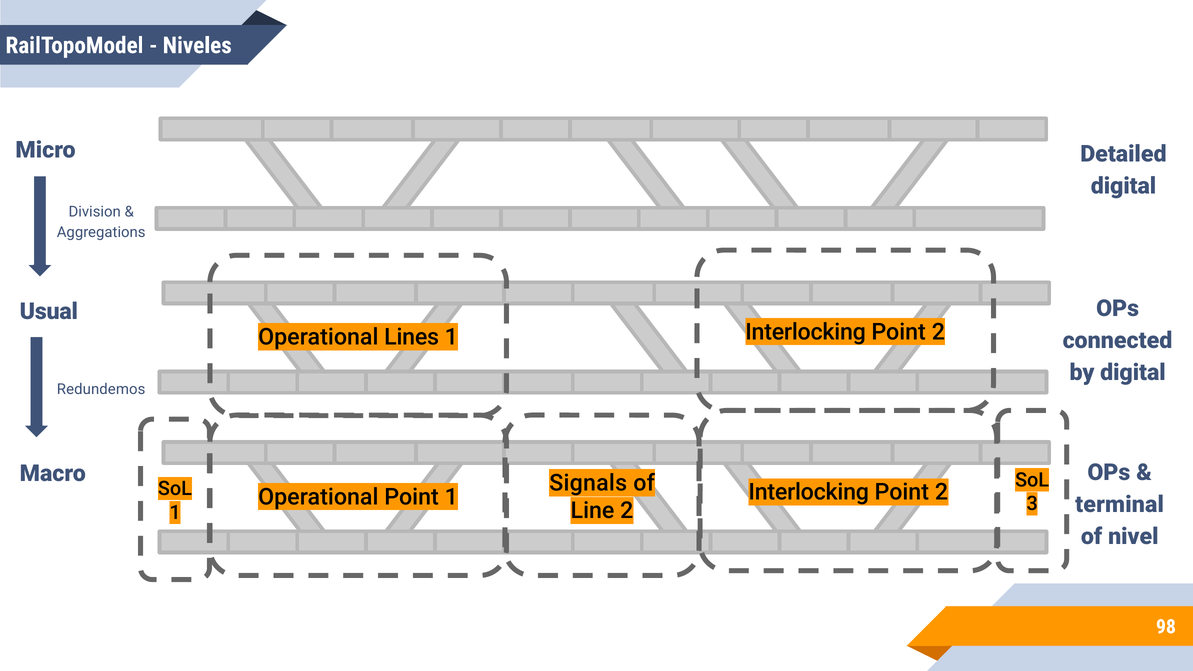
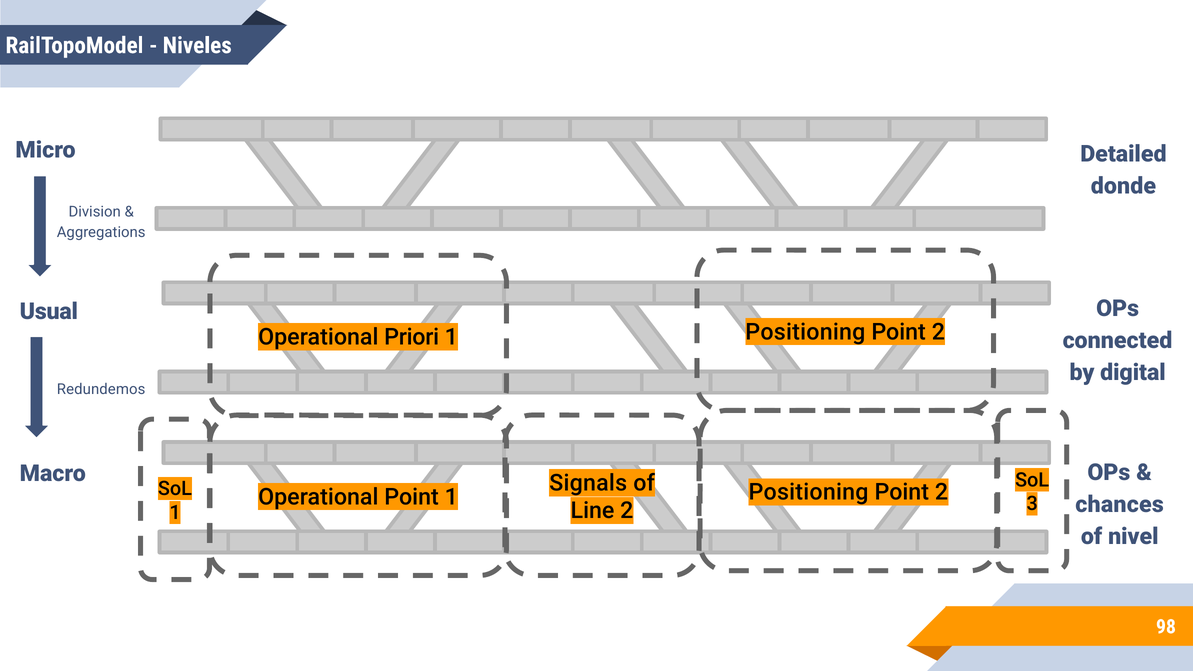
digital at (1124, 186): digital -> donde
Lines: Lines -> Priori
Interlocking at (806, 332): Interlocking -> Positioning
Point 1 Interlocking: Interlocking -> Positioning
terminal: terminal -> chances
